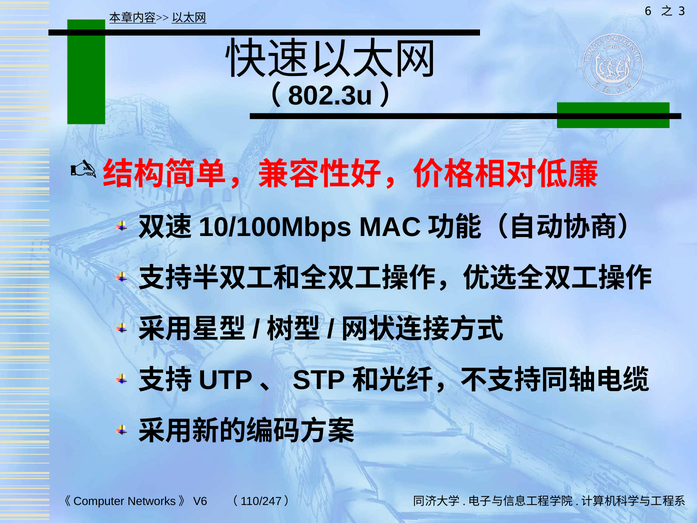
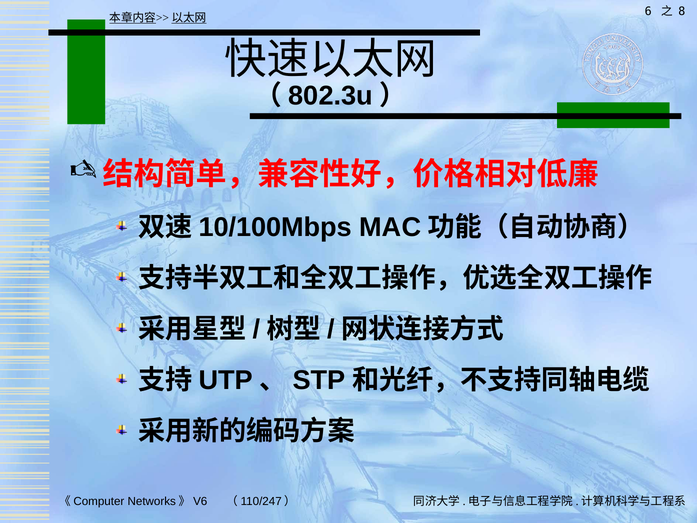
3: 3 -> 8
